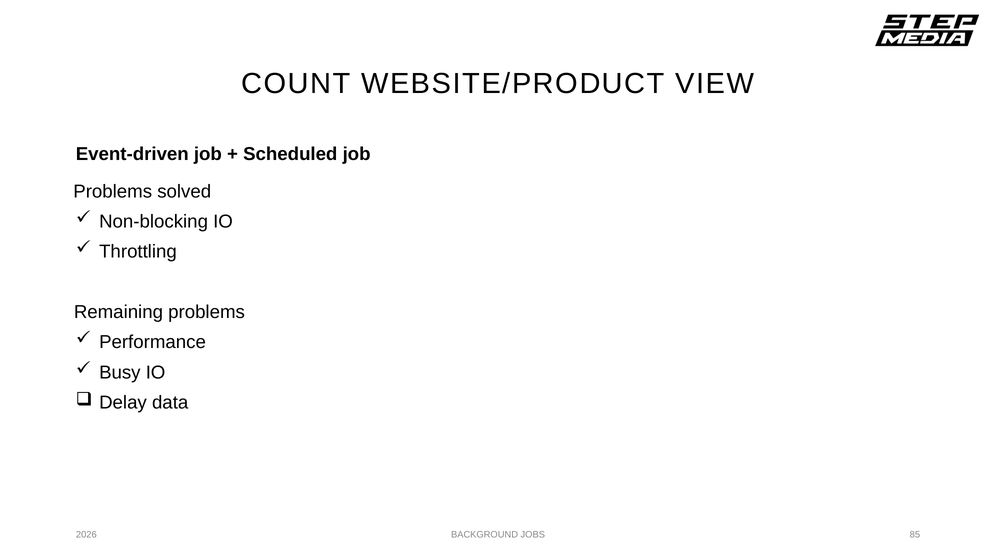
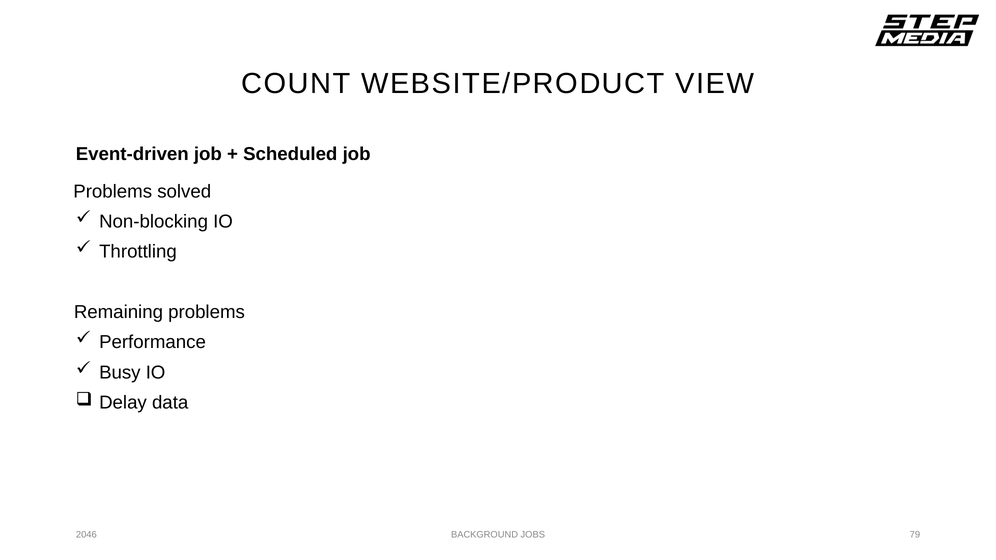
2026: 2026 -> 2046
85: 85 -> 79
